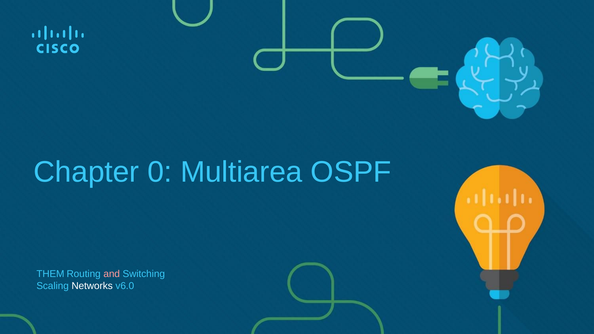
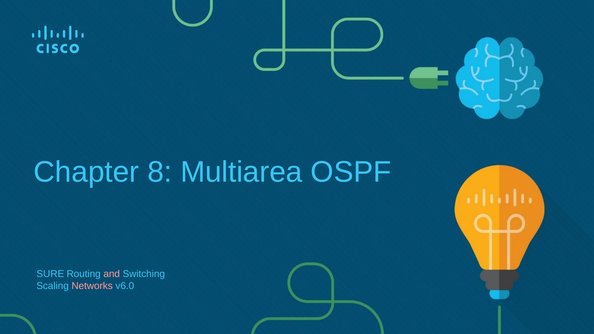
0: 0 -> 8
THEM: THEM -> SURE
Networks colour: white -> pink
